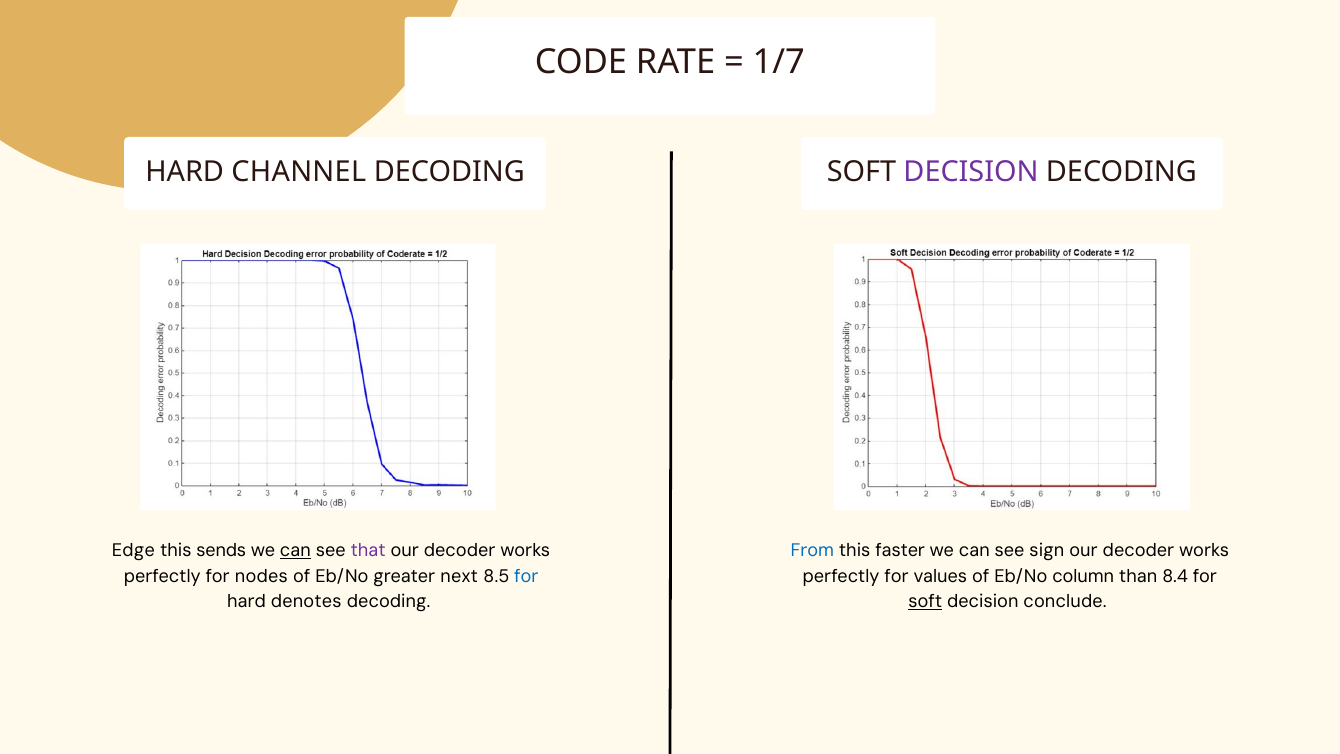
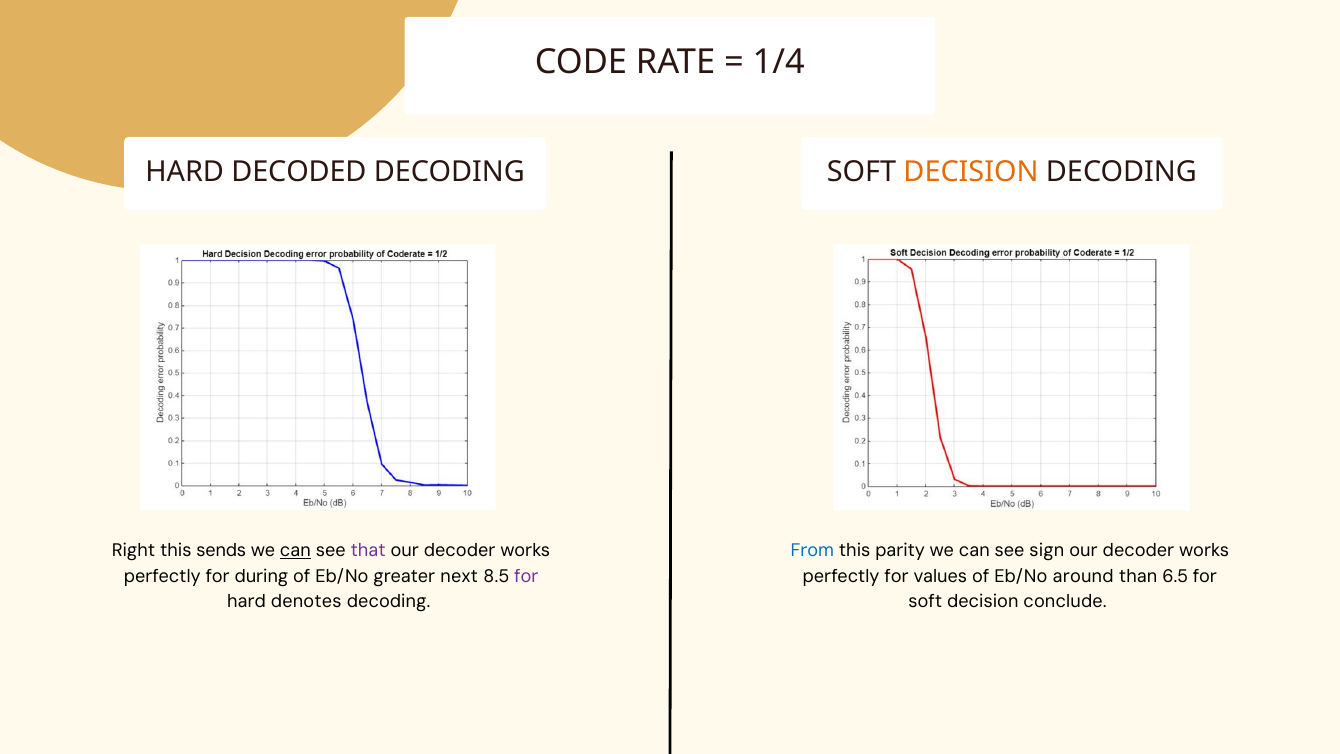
1/7: 1/7 -> 1/4
CHANNEL: CHANNEL -> DECODED
DECISION at (971, 172) colour: purple -> orange
Edge: Edge -> Right
faster: faster -> parity
nodes: nodes -> during
for at (526, 576) colour: blue -> purple
column: column -> around
8.4: 8.4 -> 6.5
soft at (925, 601) underline: present -> none
